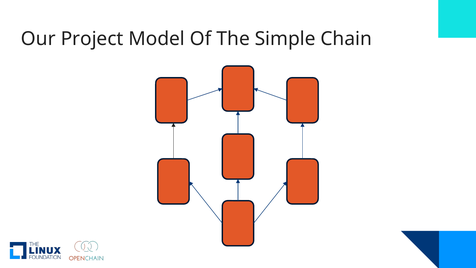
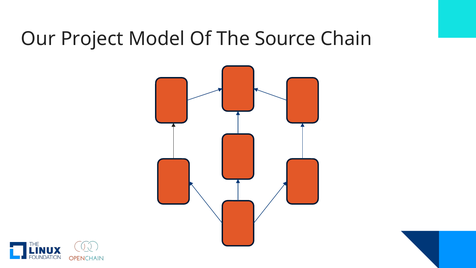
Simple: Simple -> Source
